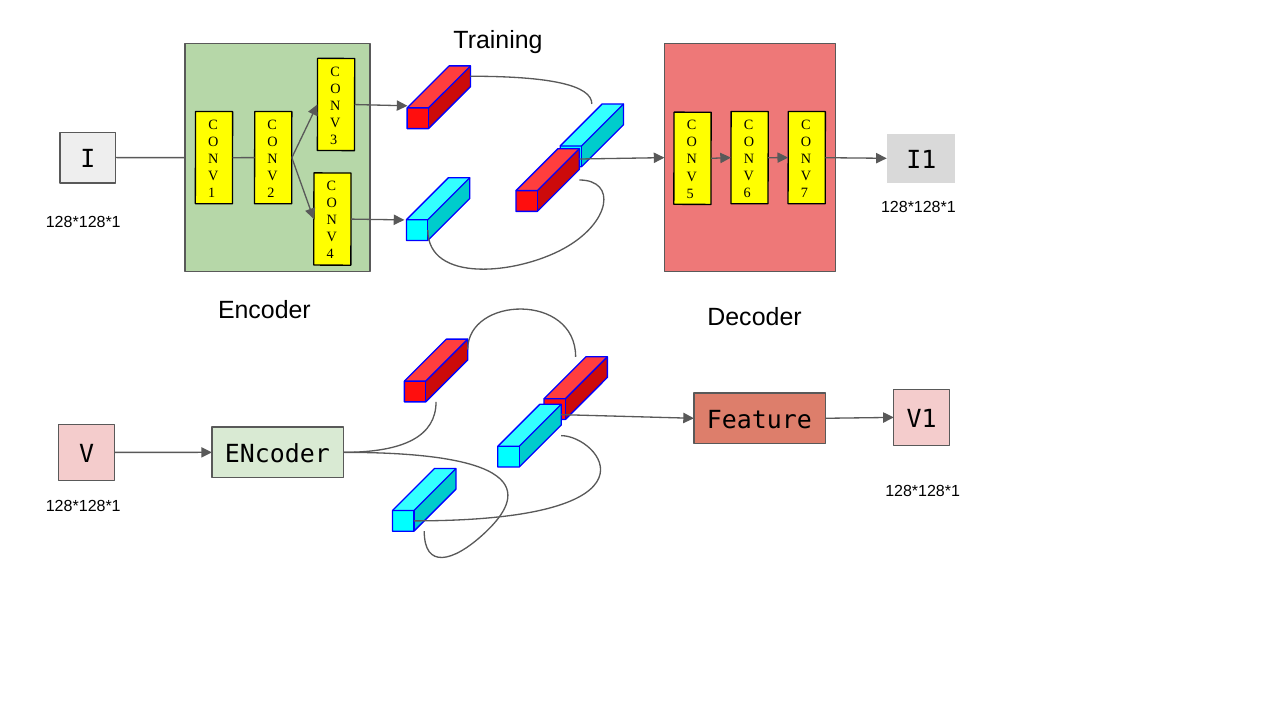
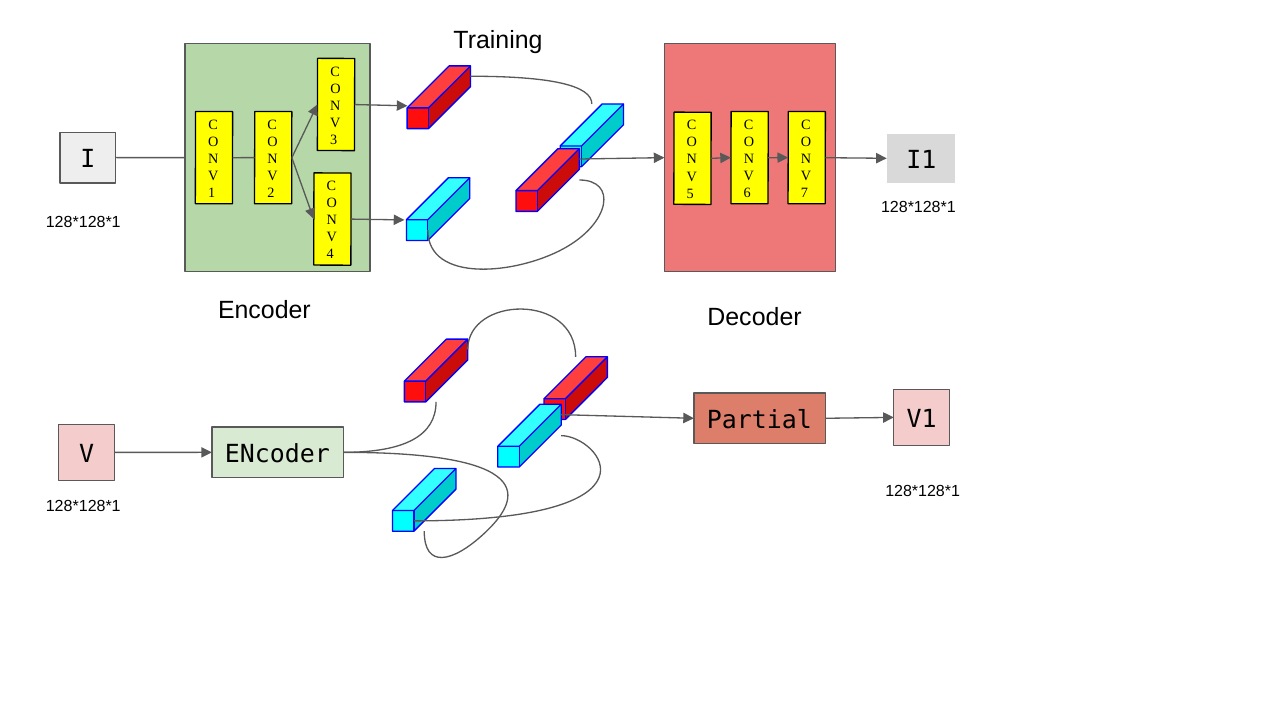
Feature: Feature -> Partial
